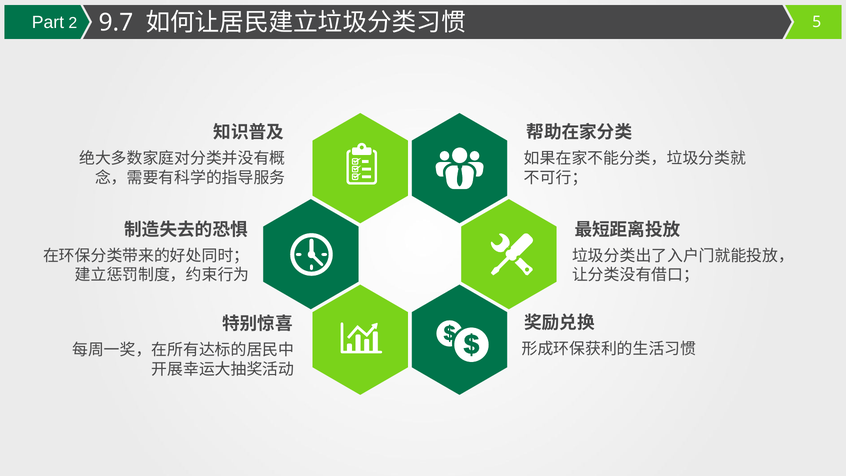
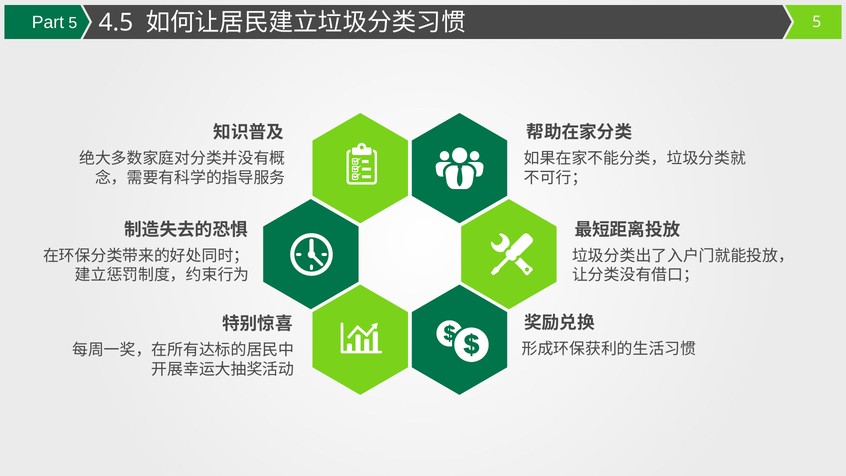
Part 2: 2 -> 5
9.7: 9.7 -> 4.5
